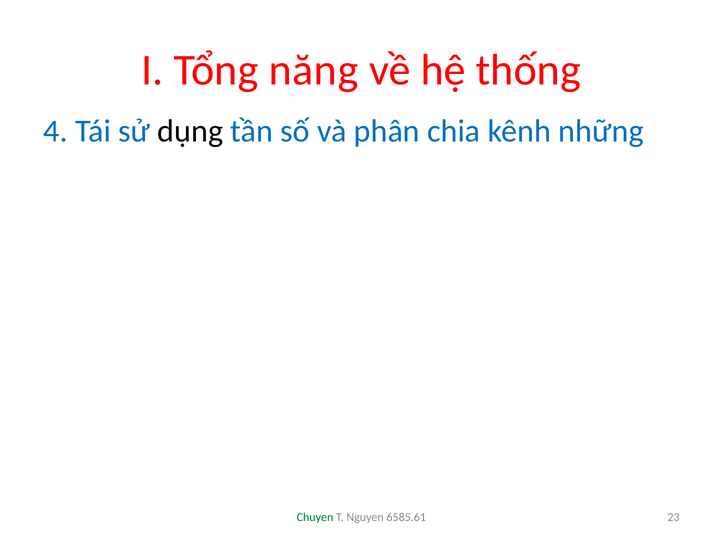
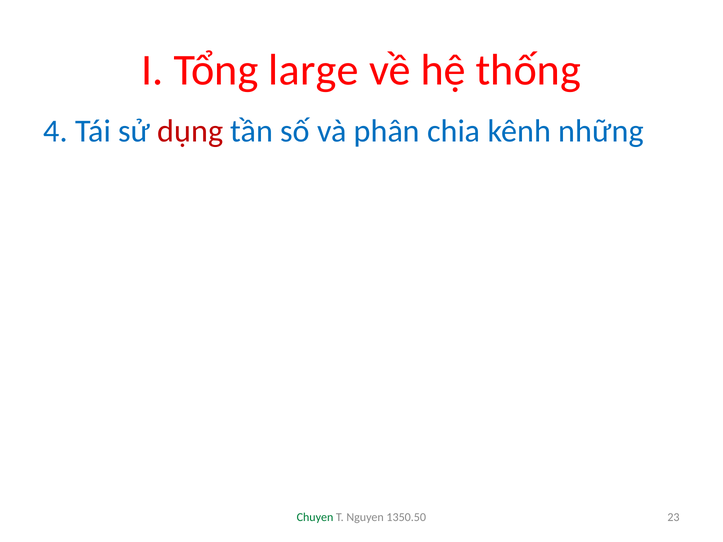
năng: năng -> large
dụng colour: black -> red
6585.61: 6585.61 -> 1350.50
